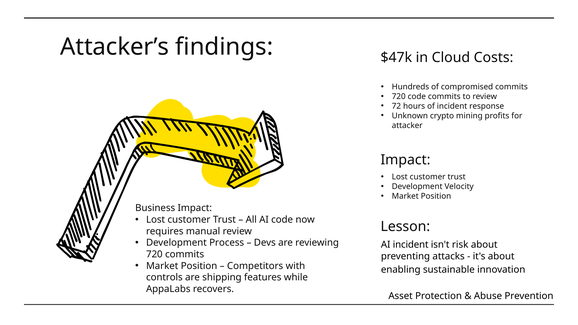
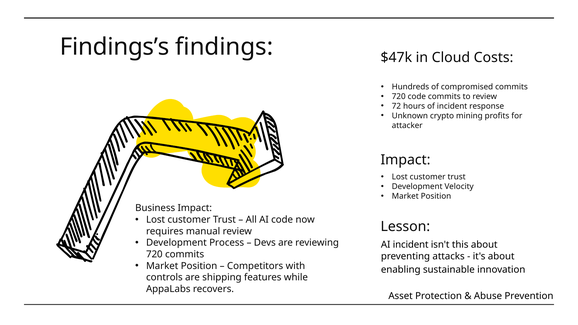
Attacker’s: Attacker’s -> Findings’s
risk: risk -> this
